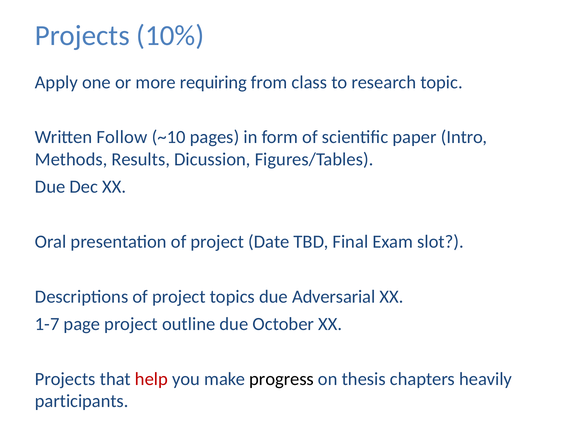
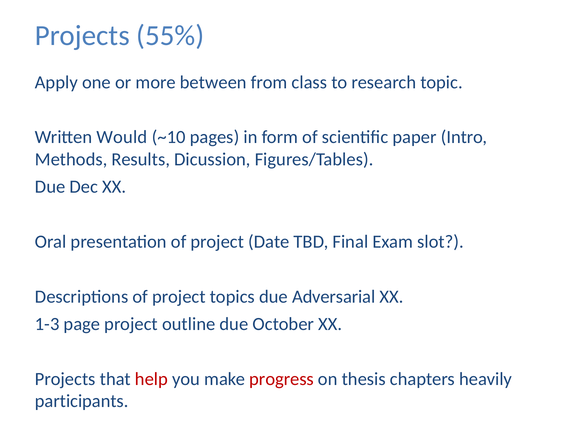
10%: 10% -> 55%
requiring: requiring -> between
Follow: Follow -> Would
1-7: 1-7 -> 1-3
progress colour: black -> red
